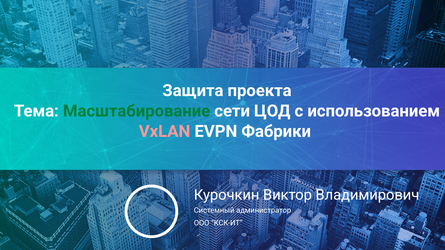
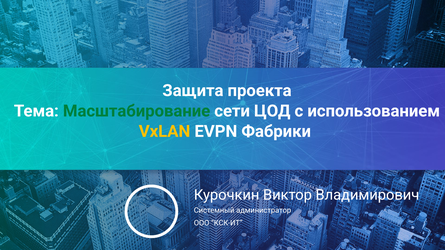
VxLAN colour: pink -> yellow
